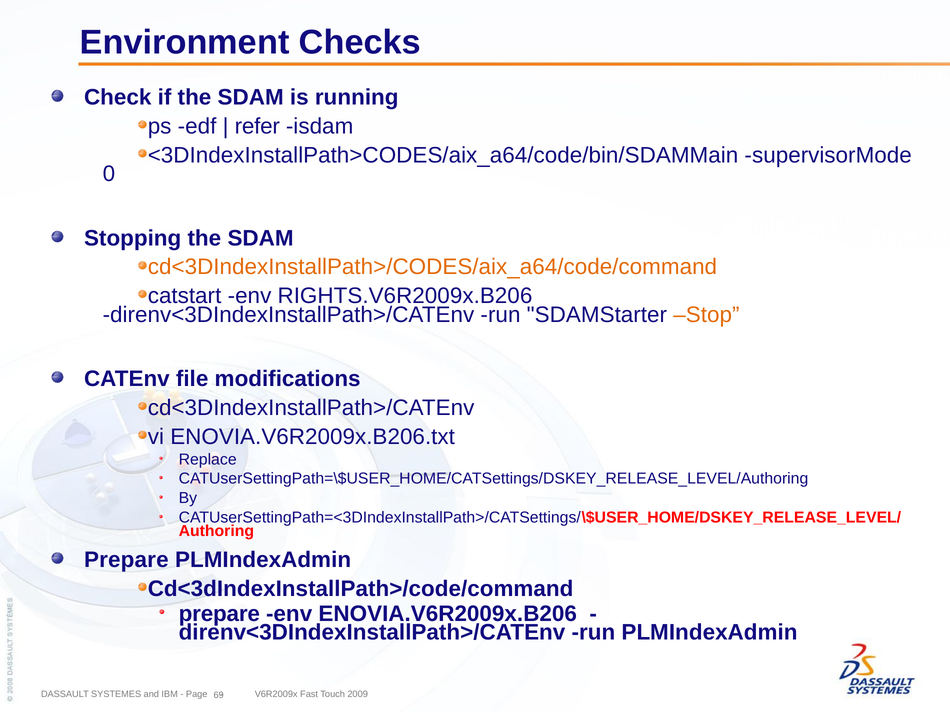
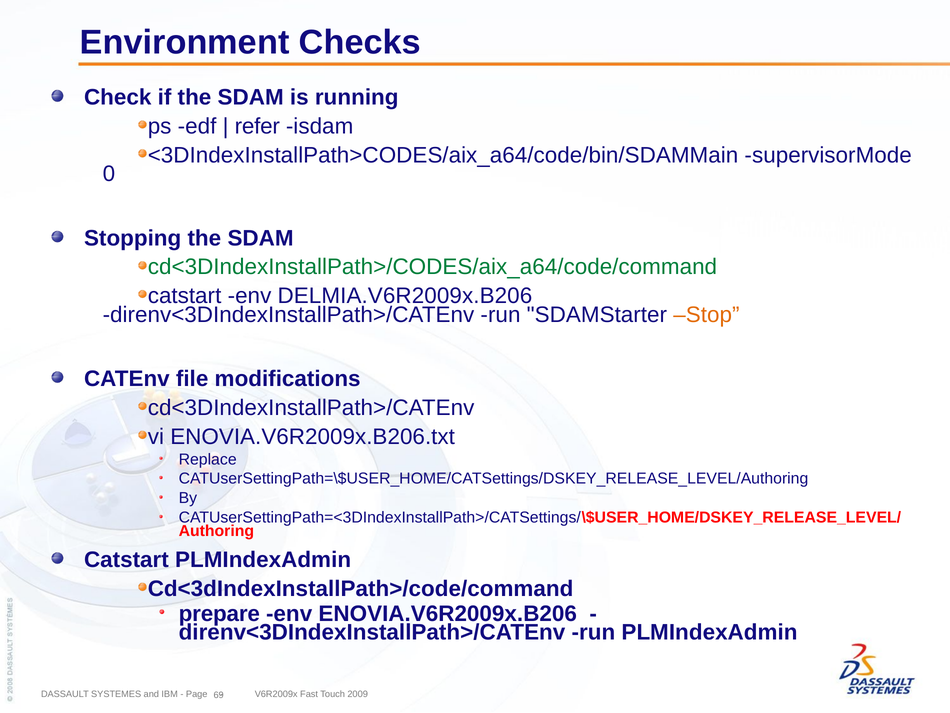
cd<3DIndexInstallPath>/CODES/aix_a64/code/command colour: orange -> green
RIGHTS.V6R2009x.B206: RIGHTS.V6R2009x.B206 -> DELMIA.V6R2009x.B206
Prepare at (126, 559): Prepare -> Catstart
